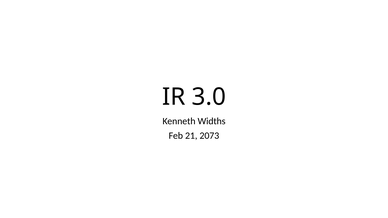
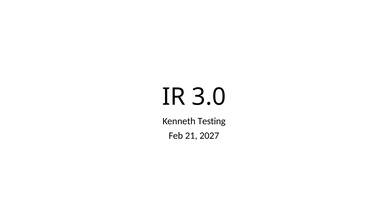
Widths: Widths -> Testing
2073: 2073 -> 2027
